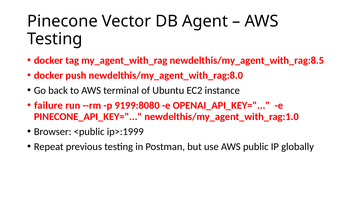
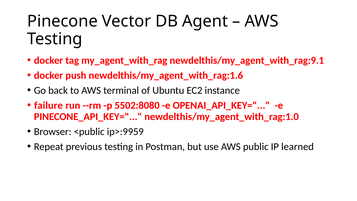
newdelthis/my_agent_with_rag:8.5: newdelthis/my_agent_with_rag:8.5 -> newdelthis/my_agent_with_rag:9.1
newdelthis/my_agent_with_rag:8.0: newdelthis/my_agent_with_rag:8.0 -> newdelthis/my_agent_with_rag:1.6
9199:8080: 9199:8080 -> 5502:8080
ip>:1999: ip>:1999 -> ip>:9959
globally: globally -> learned
